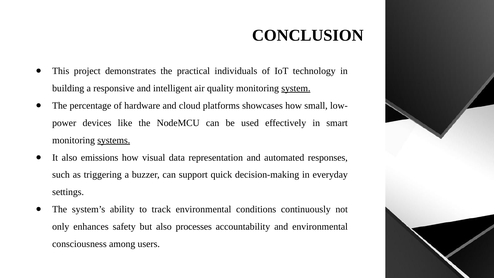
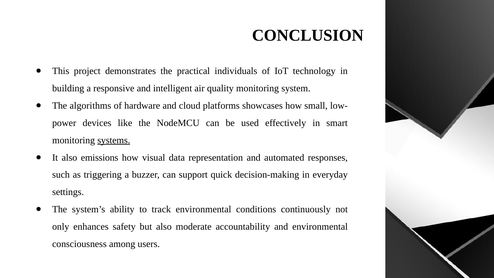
system underline: present -> none
percentage: percentage -> algorithms
processes: processes -> moderate
